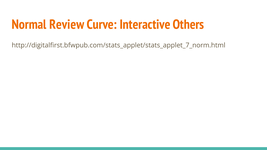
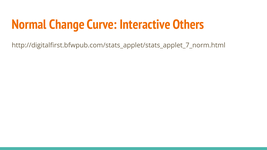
Review: Review -> Change
